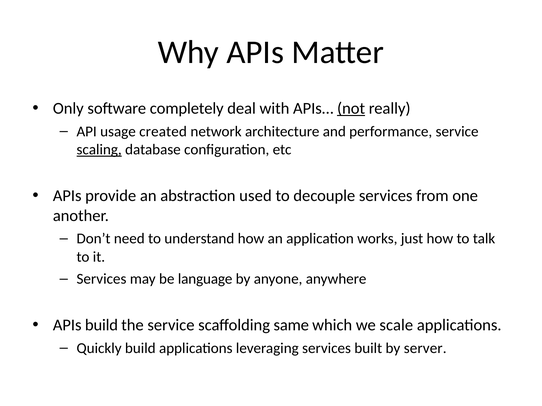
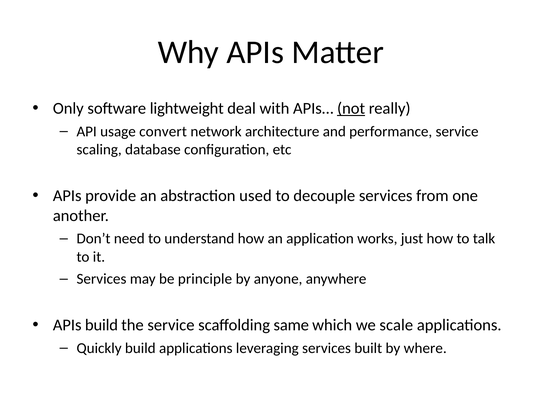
completely: completely -> lightweight
created: created -> convert
scaling underline: present -> none
language: language -> principle
server: server -> where
